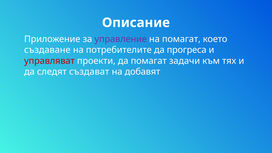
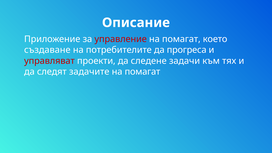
управление colour: purple -> red
да помагат: помагат -> следене
създават: създават -> задачите
добавят at (142, 72): добавят -> помагат
